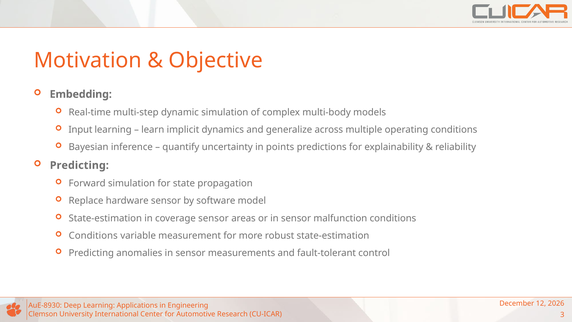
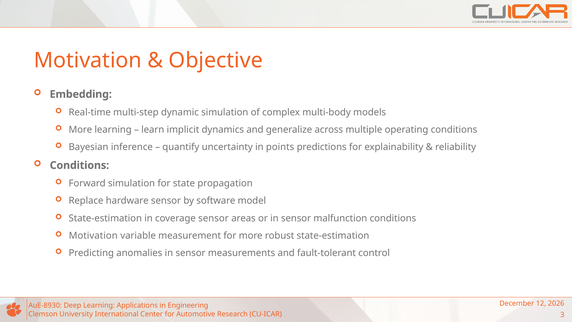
Input at (80, 130): Input -> More
Predicting at (79, 165): Predicting -> Conditions
Conditions at (93, 235): Conditions -> Motivation
